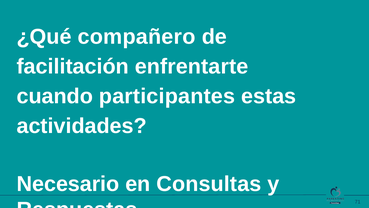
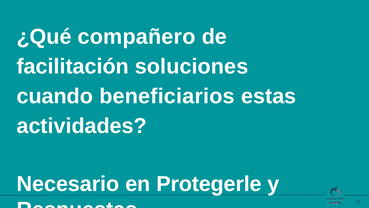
enfrentarte: enfrentarte -> soluciones
participantes: participantes -> beneficiarios
Consultas: Consultas -> Protegerle
